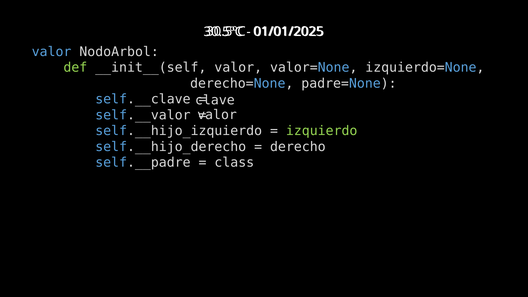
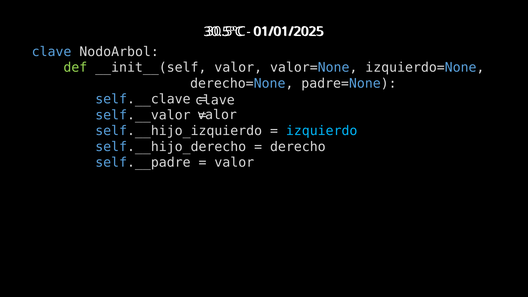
valor at (52, 52): valor -> clave
izquierdo colour: light green -> light blue
class at (234, 163): class -> valor
